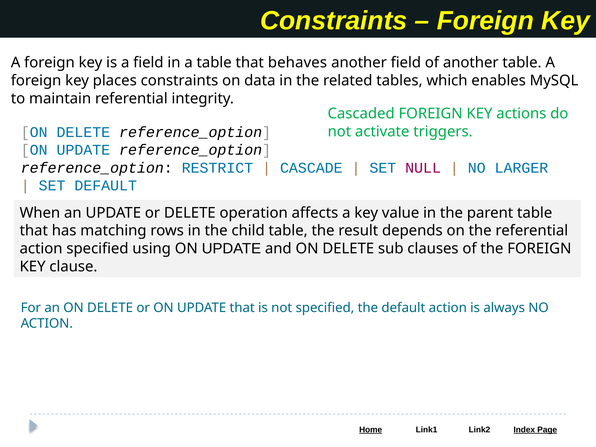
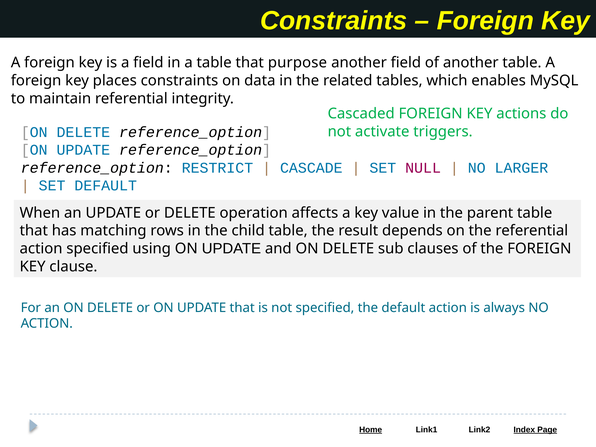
behaves: behaves -> purpose
